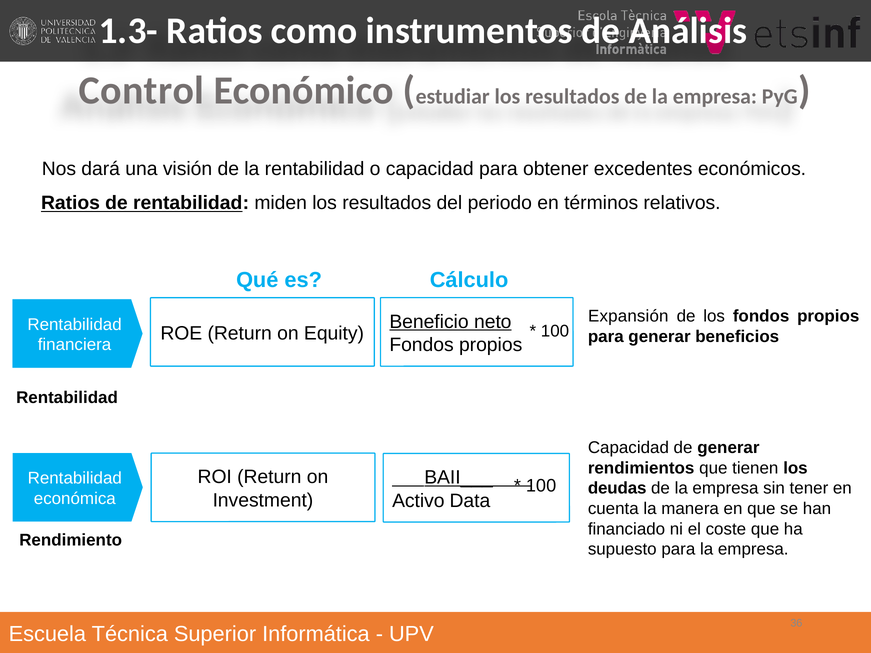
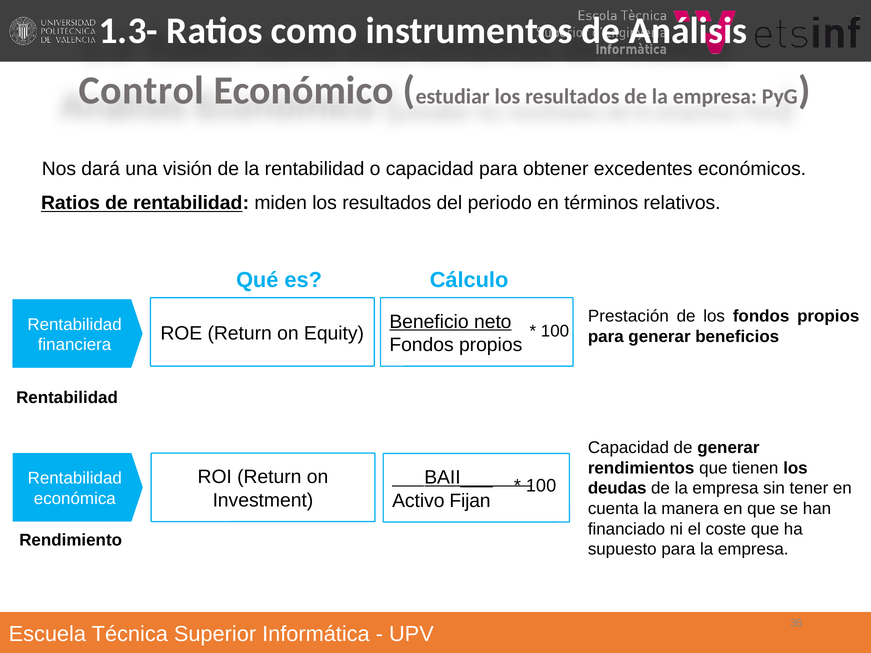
Expansión: Expansión -> Prestación
Data: Data -> Fijan
